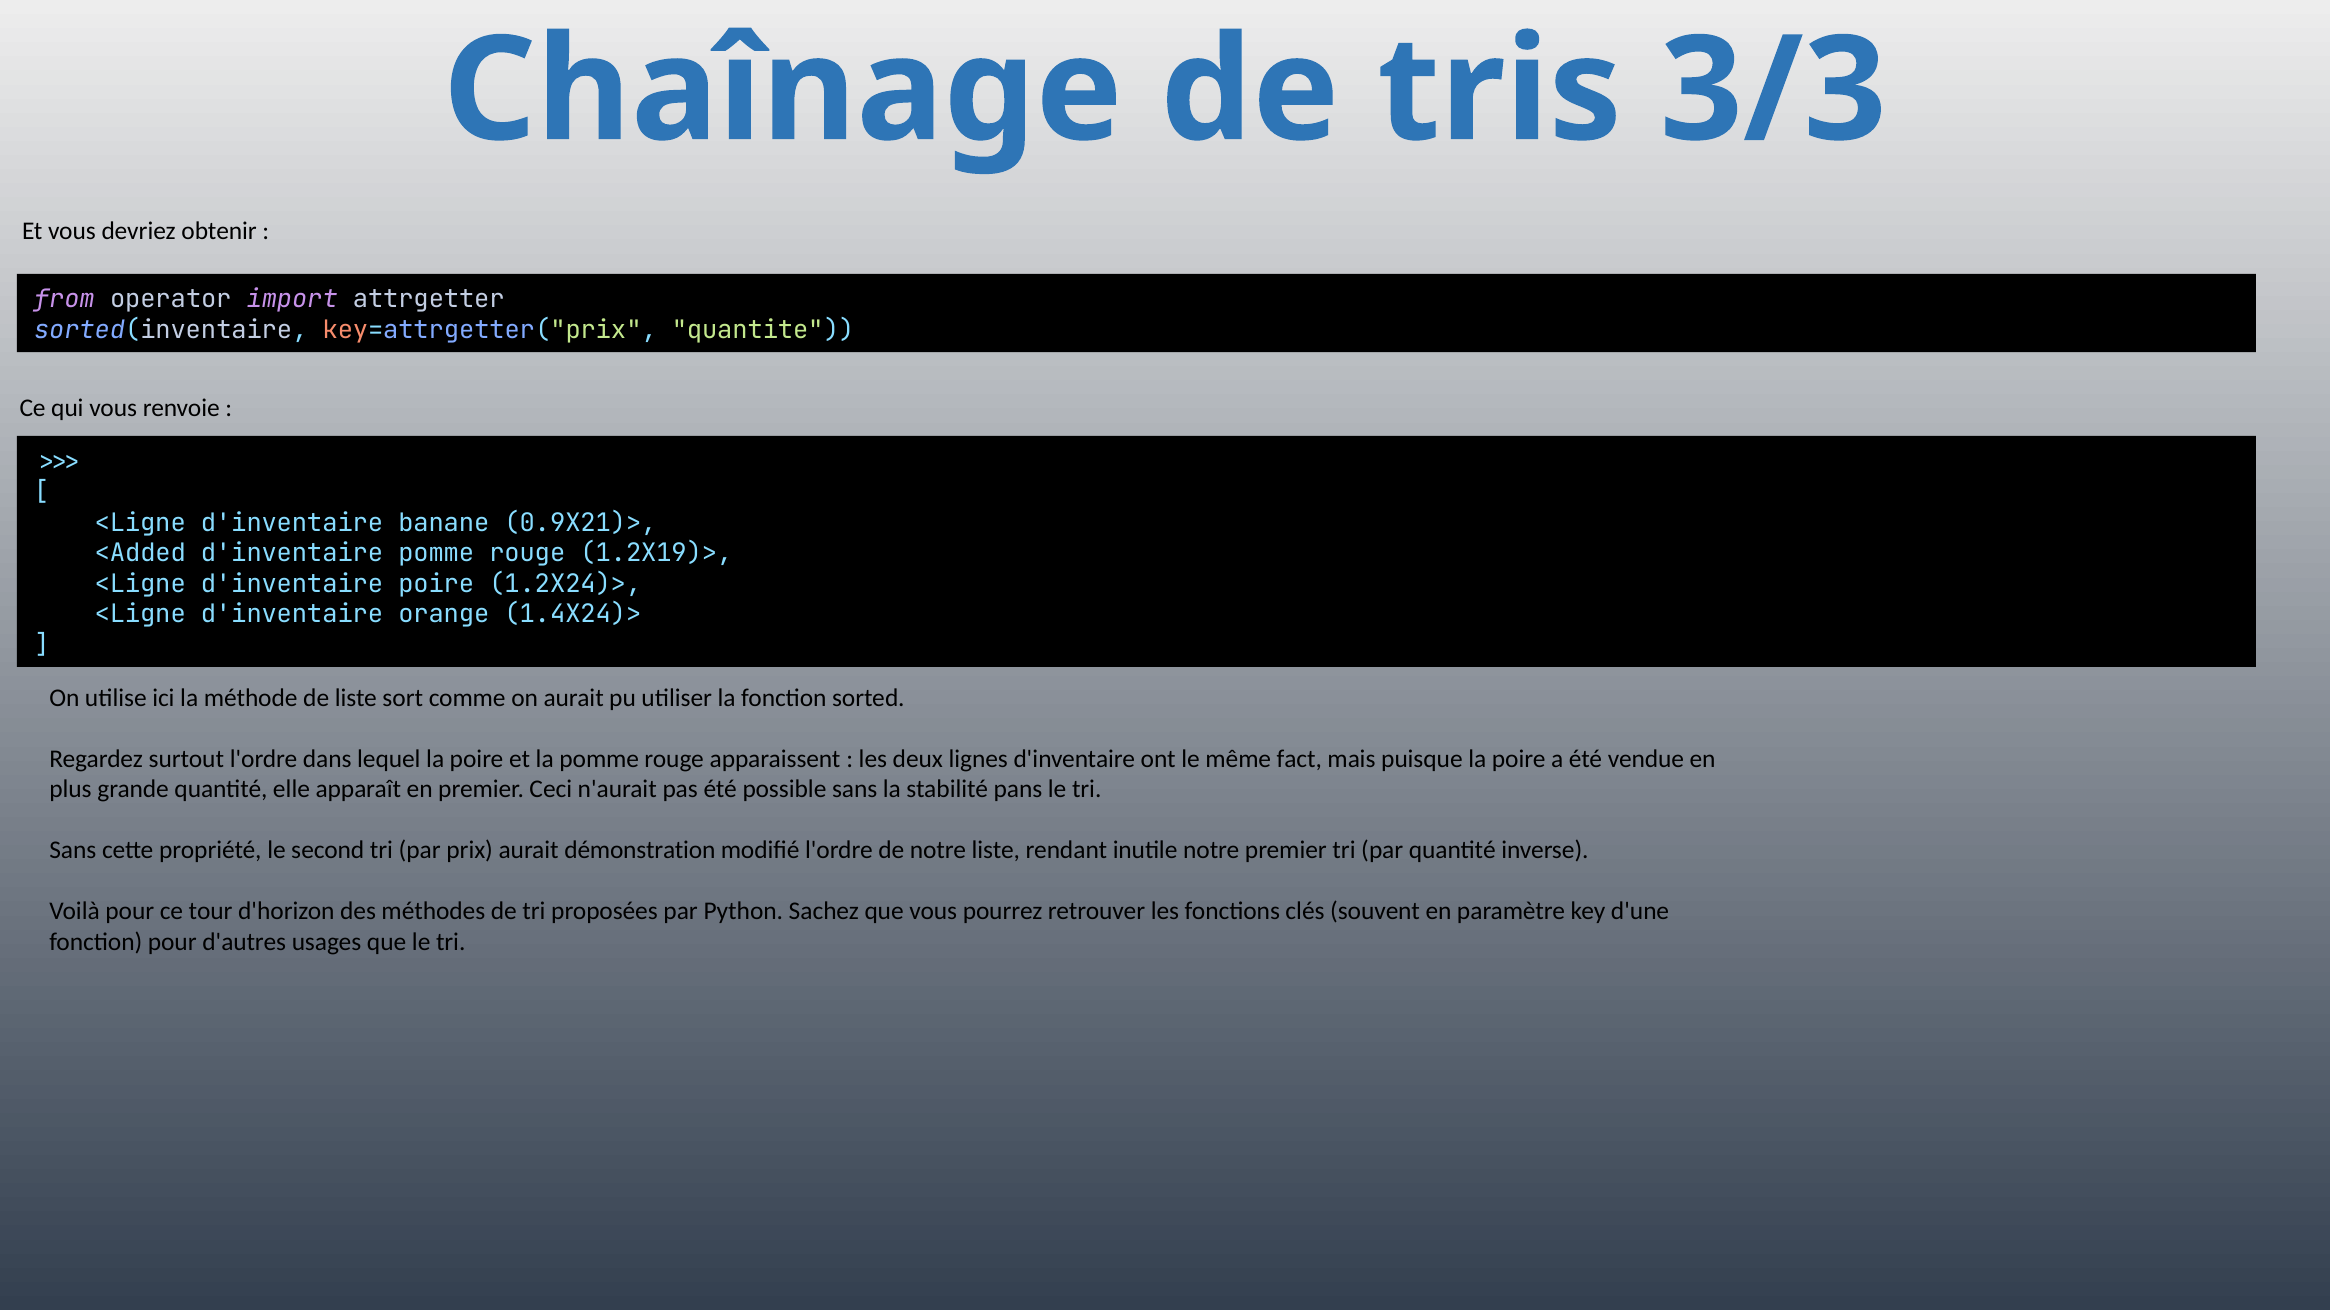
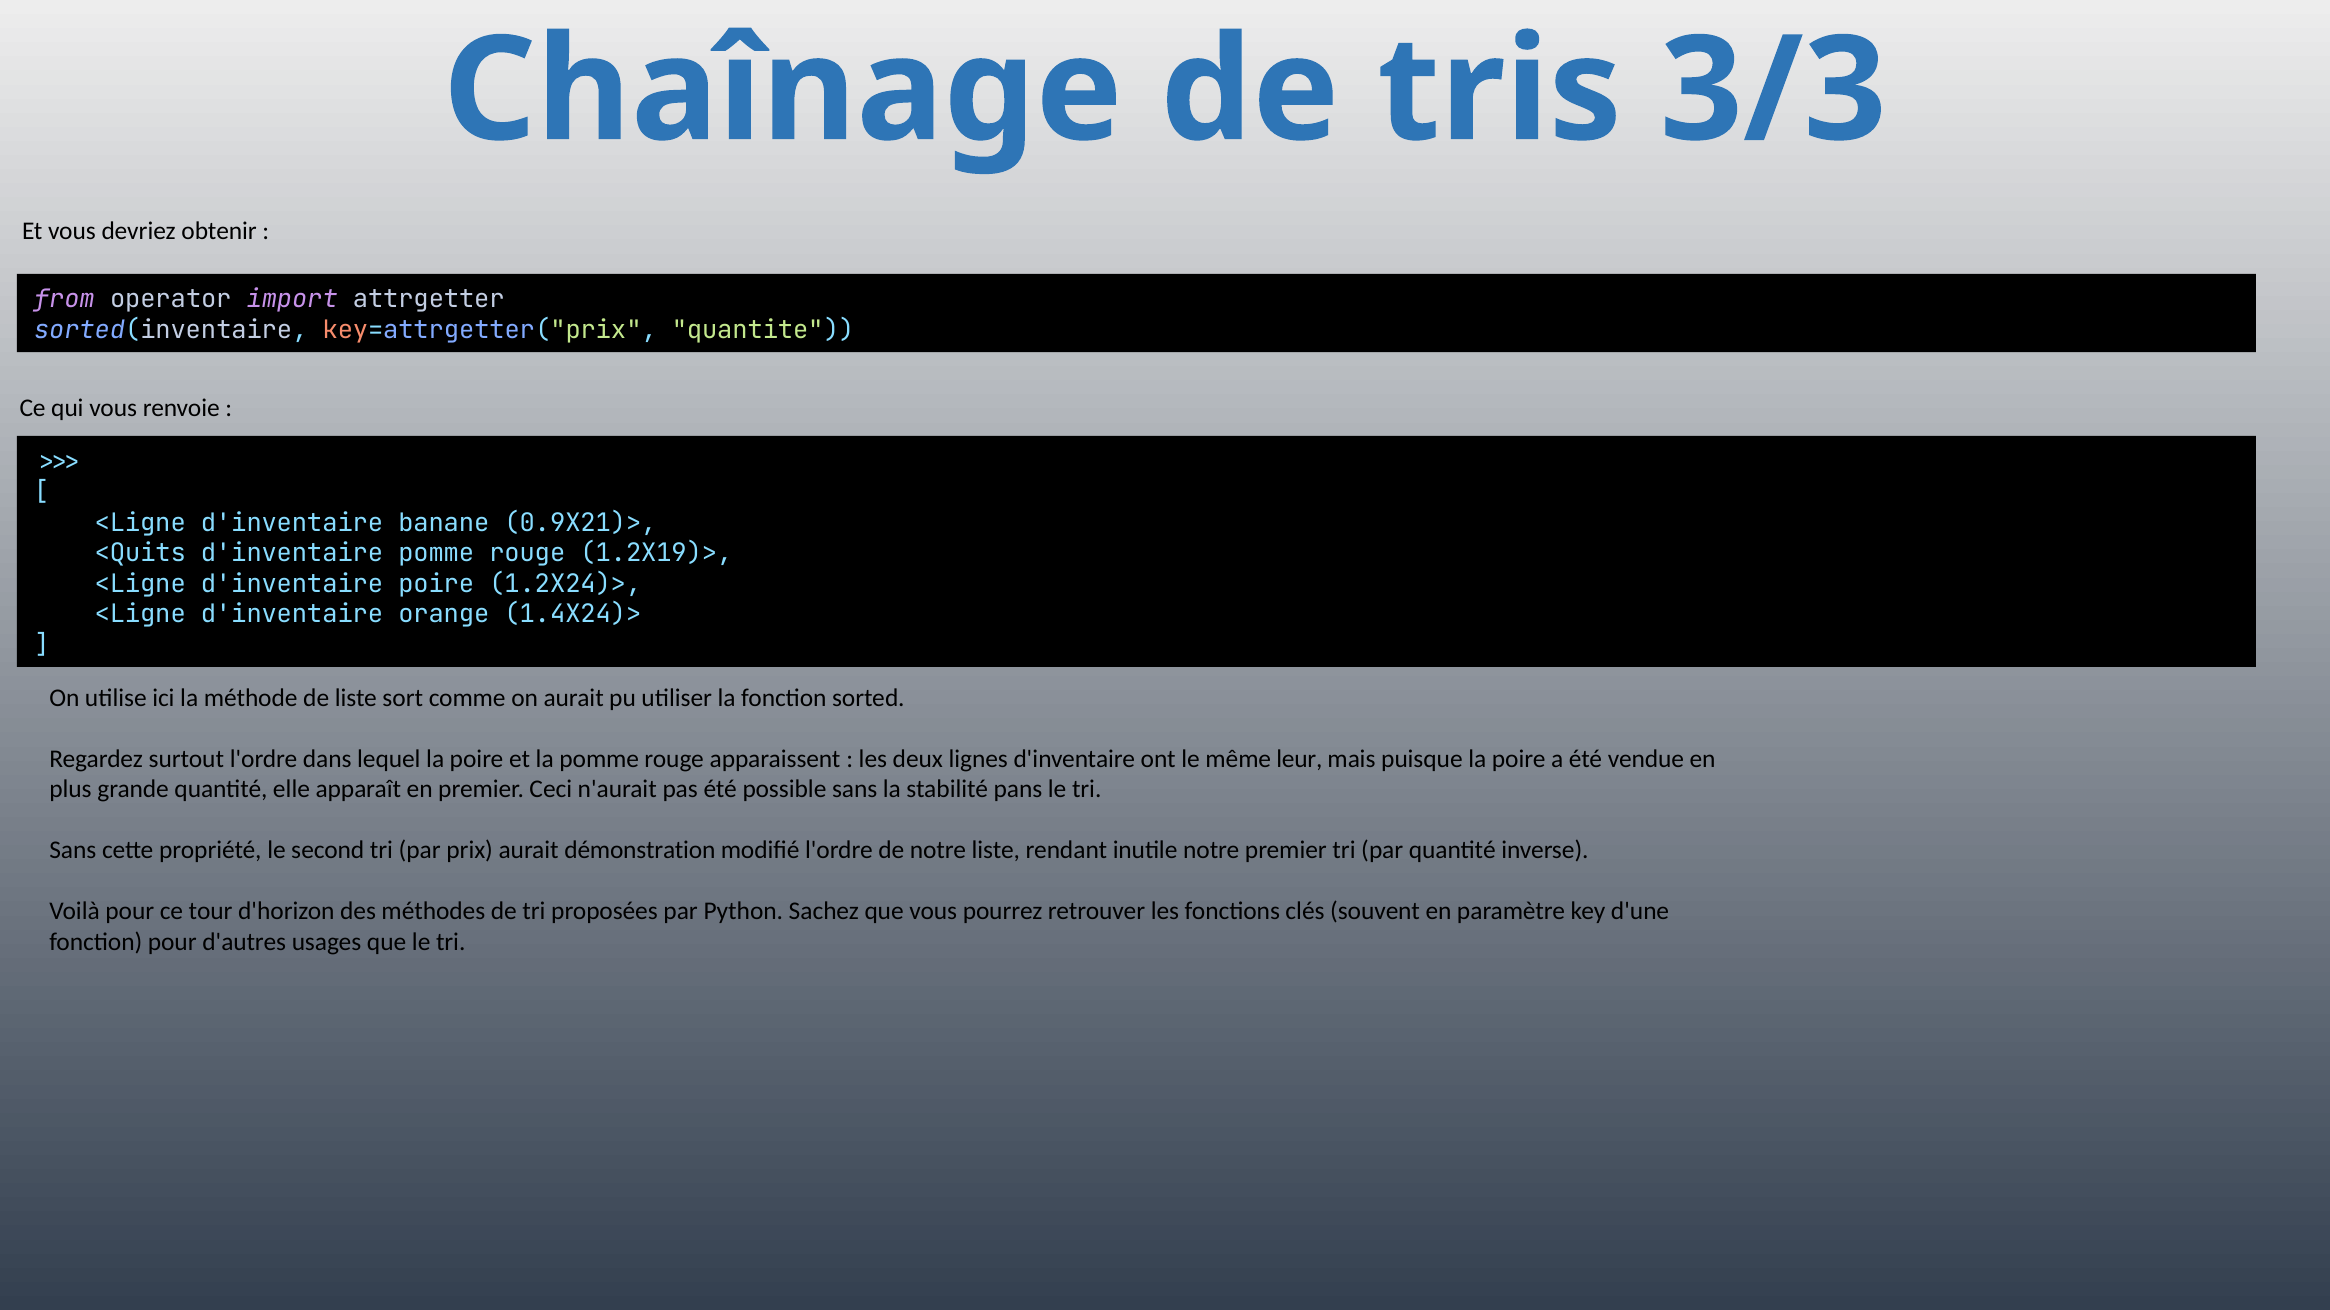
<Added: <Added -> <Quits
fact: fact -> leur
